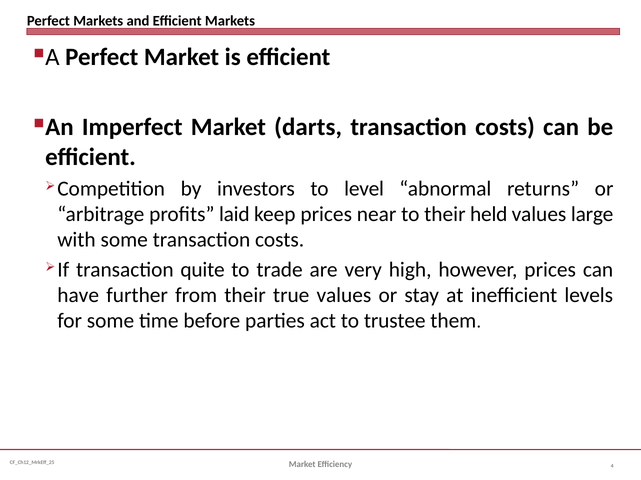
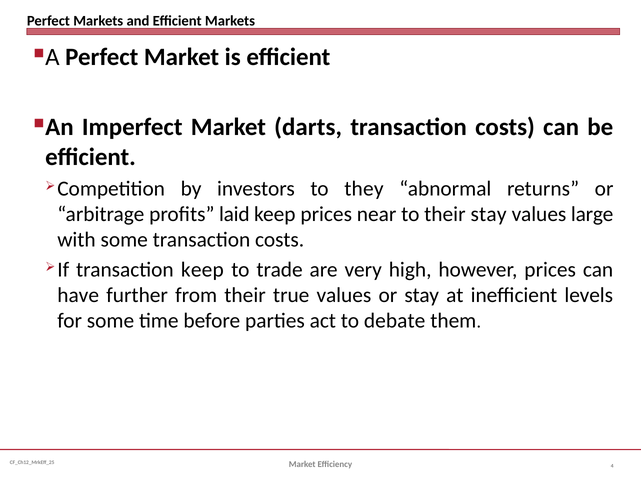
level: level -> they
their held: held -> stay
transaction quite: quite -> keep
trustee: trustee -> debate
